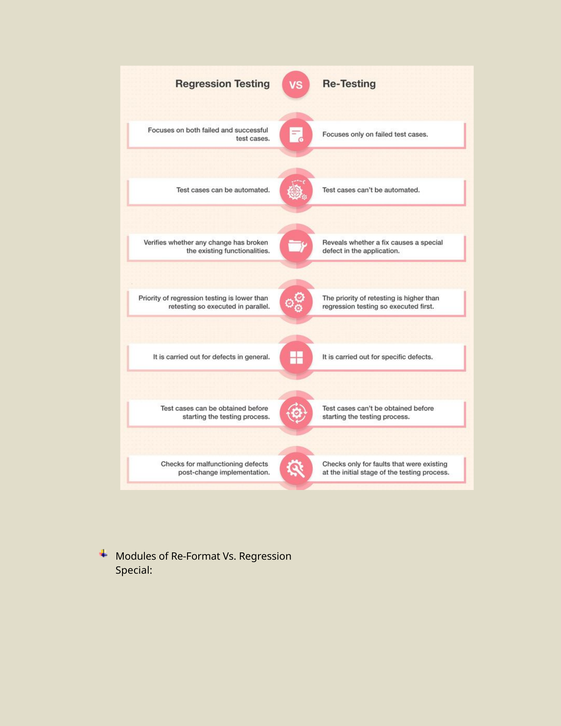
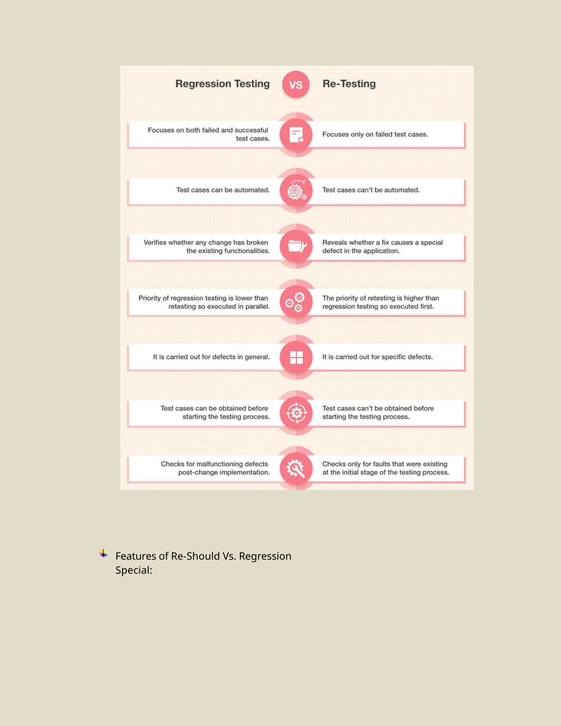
Modules: Modules -> Features
Re-Format: Re-Format -> Re-Should
